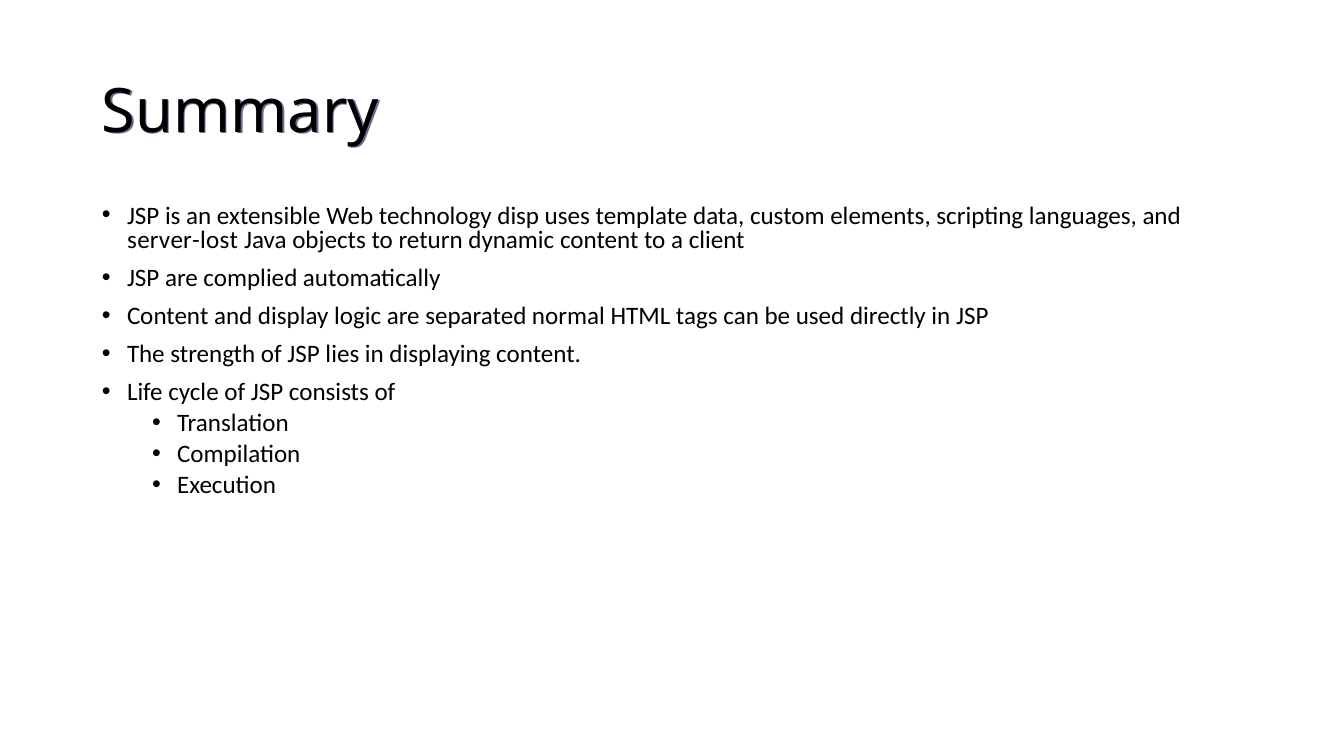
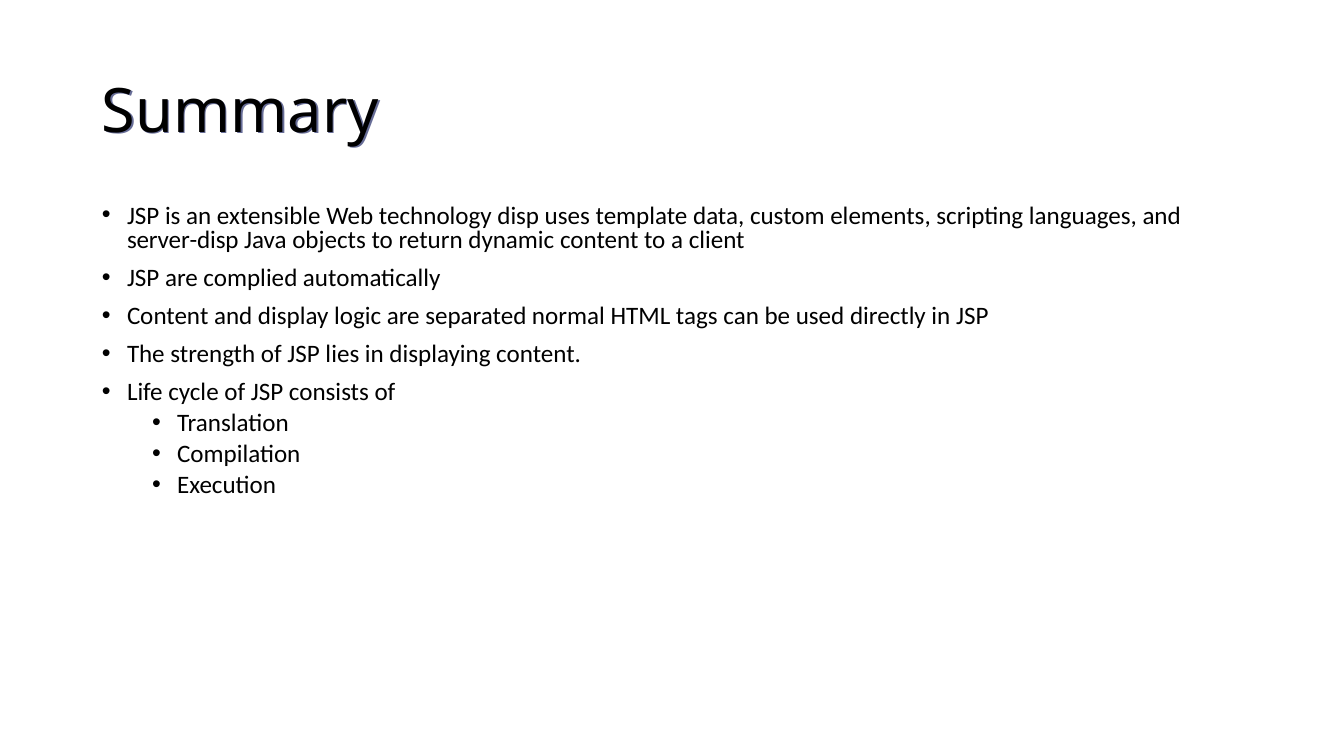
server-lost: server-lost -> server-disp
